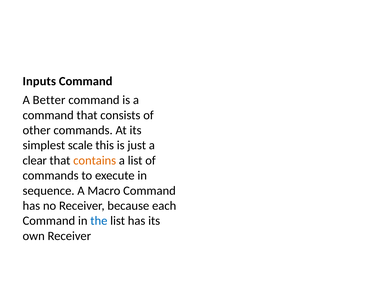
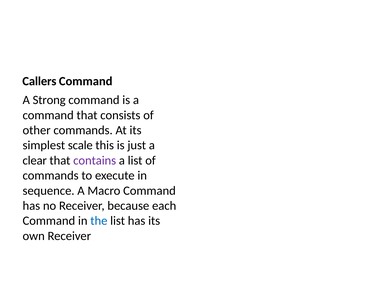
Inputs: Inputs -> Callers
Better: Better -> Strong
contains colour: orange -> purple
